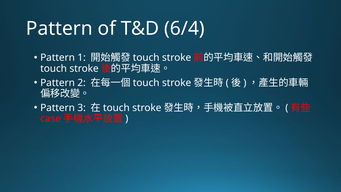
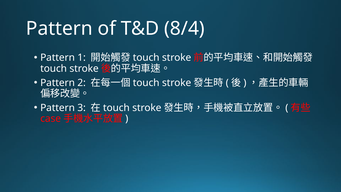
6/4: 6/4 -> 8/4
